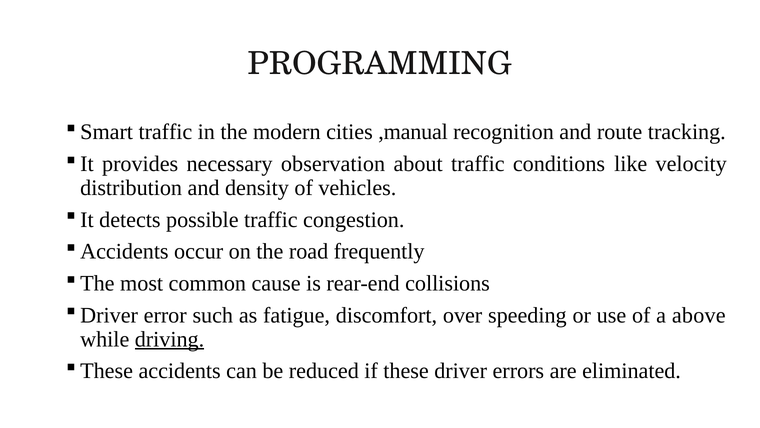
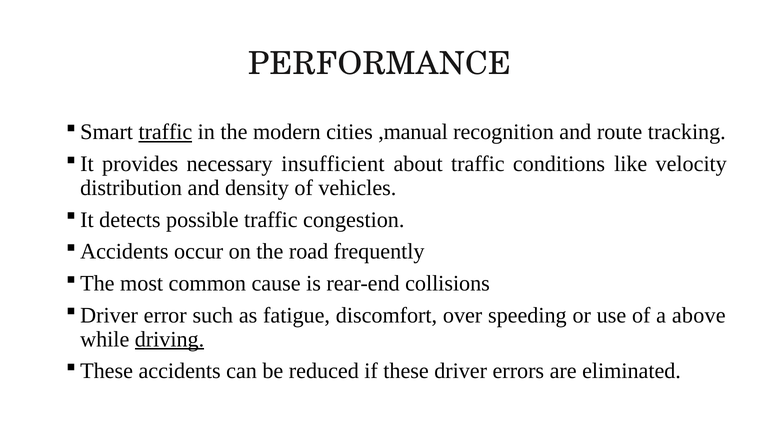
PROGRAMMING: PROGRAMMING -> PERFORMANCE
traffic at (165, 132) underline: none -> present
observation: observation -> insufficient
